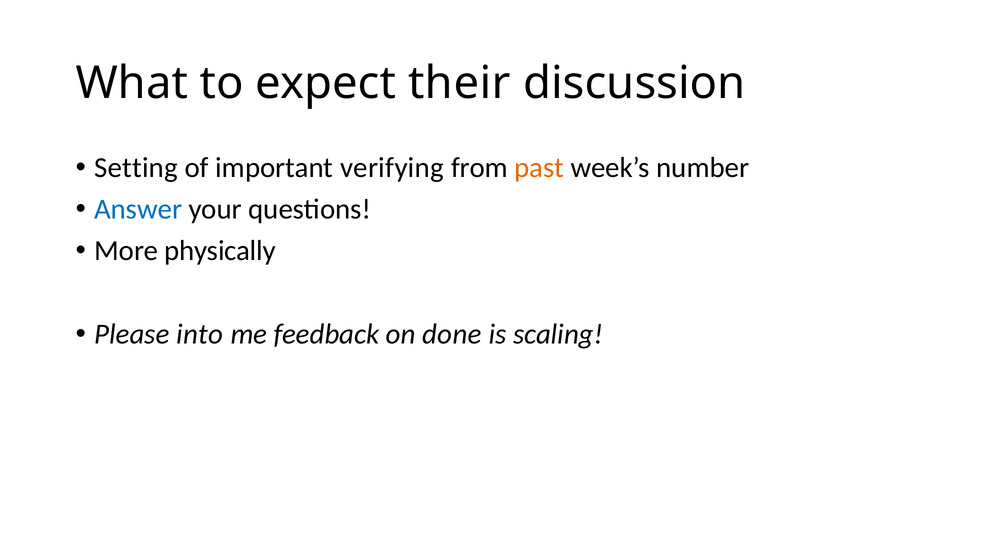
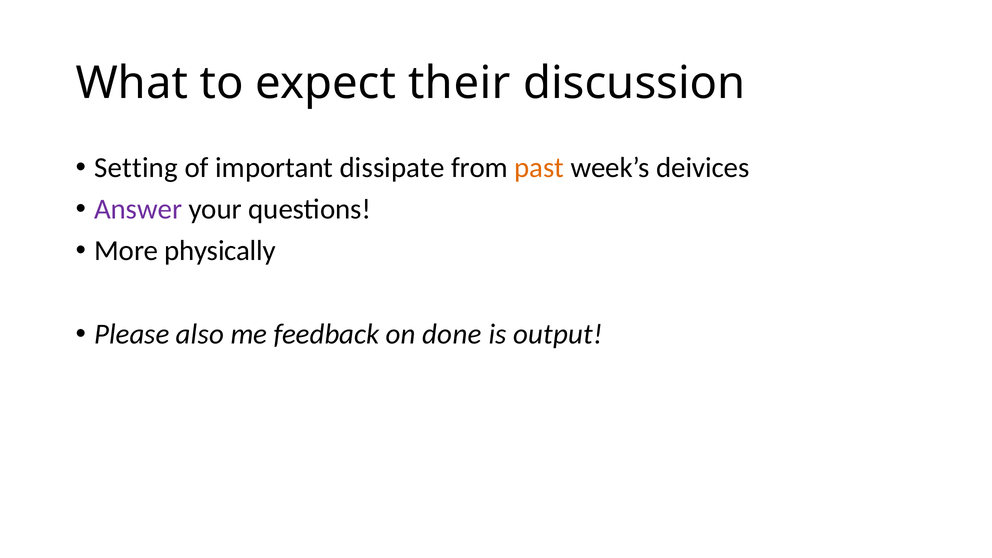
verifying: verifying -> dissipate
number: number -> deivices
Answer colour: blue -> purple
into: into -> also
scaling: scaling -> output
